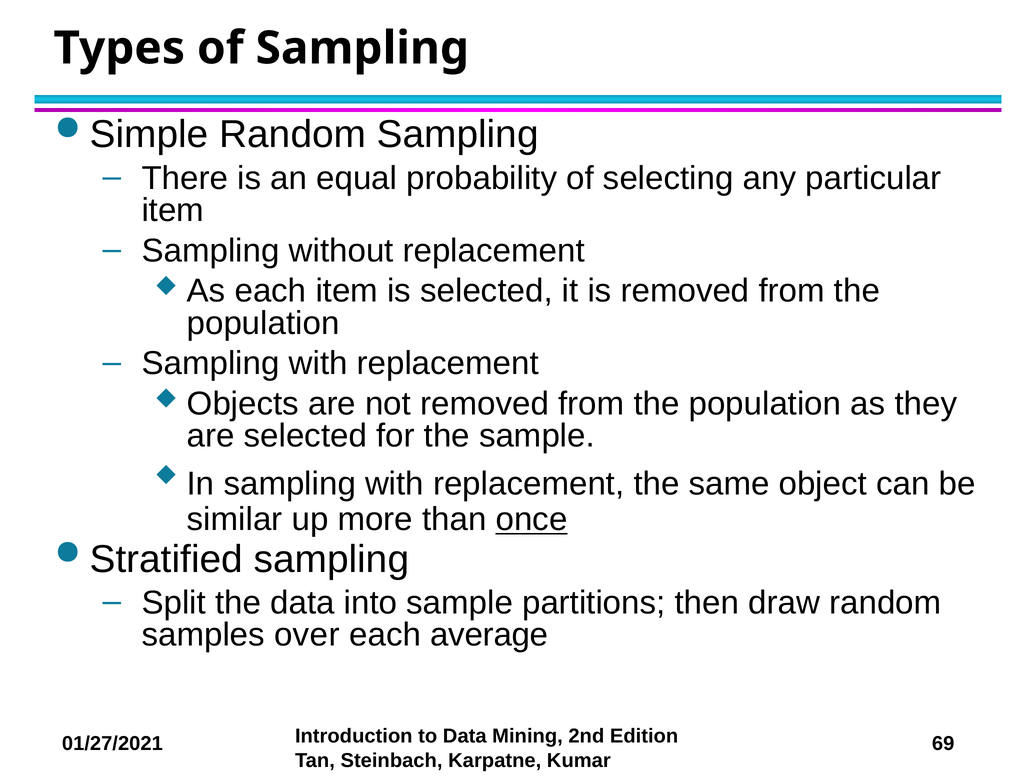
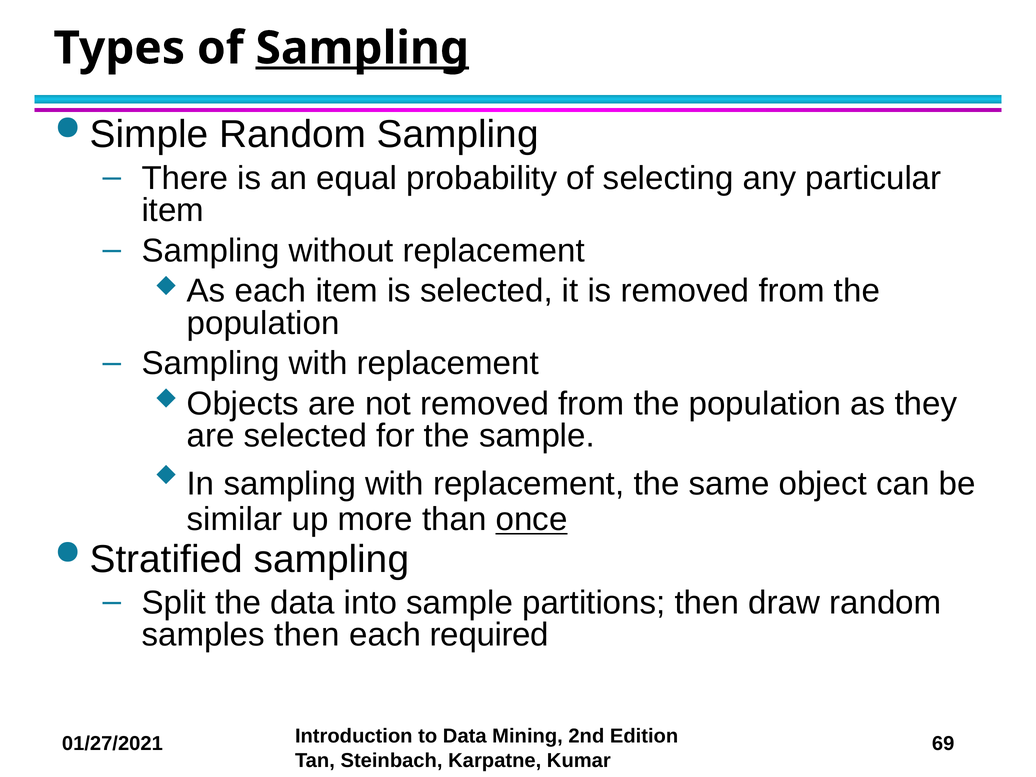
Sampling at (362, 48) underline: none -> present
samples over: over -> then
average: average -> required
